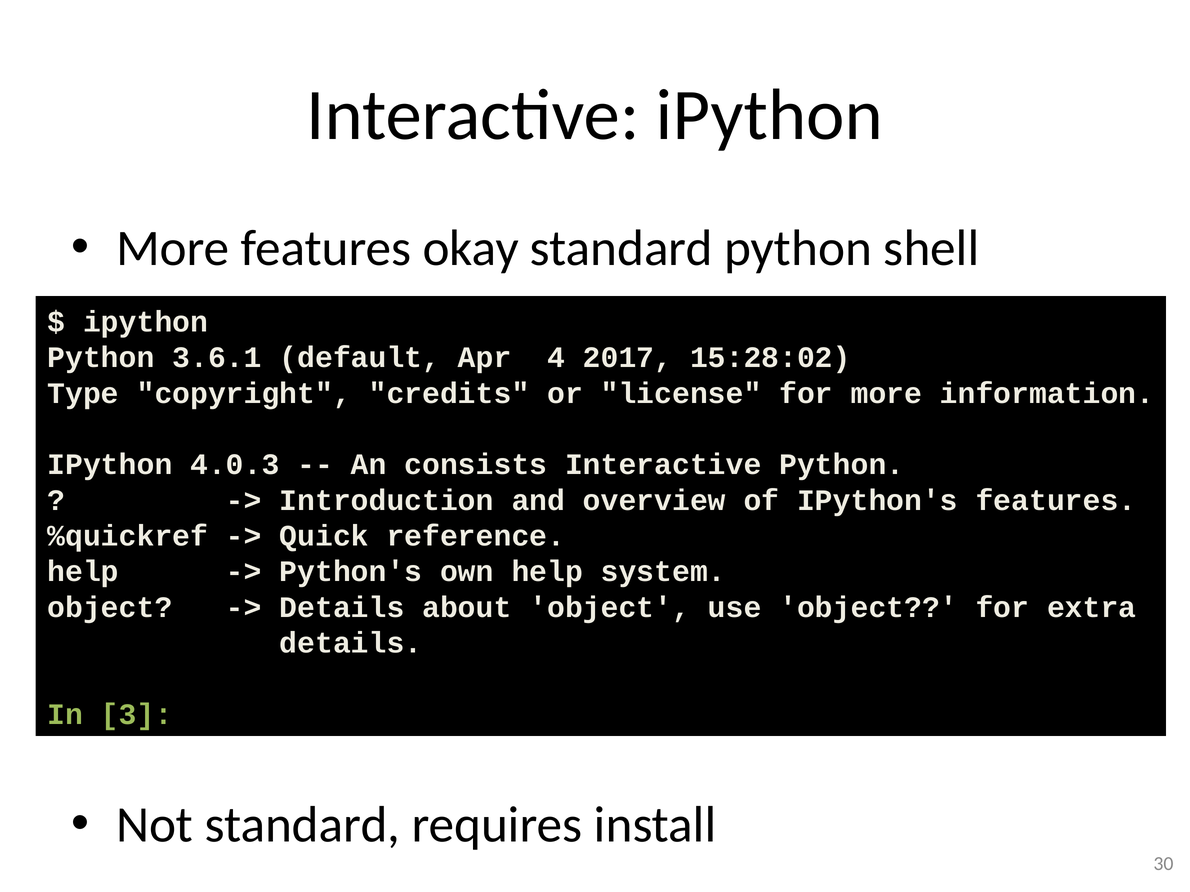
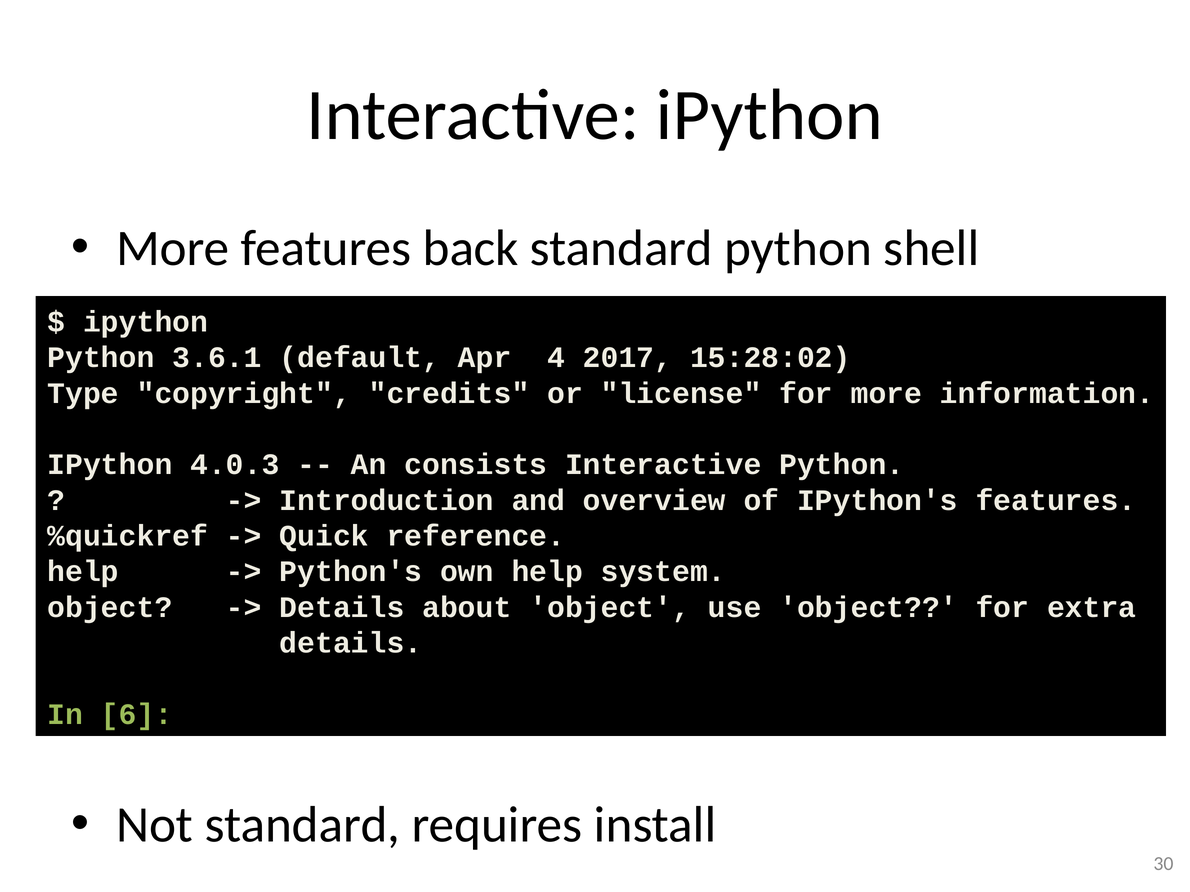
okay: okay -> back
3: 3 -> 6
